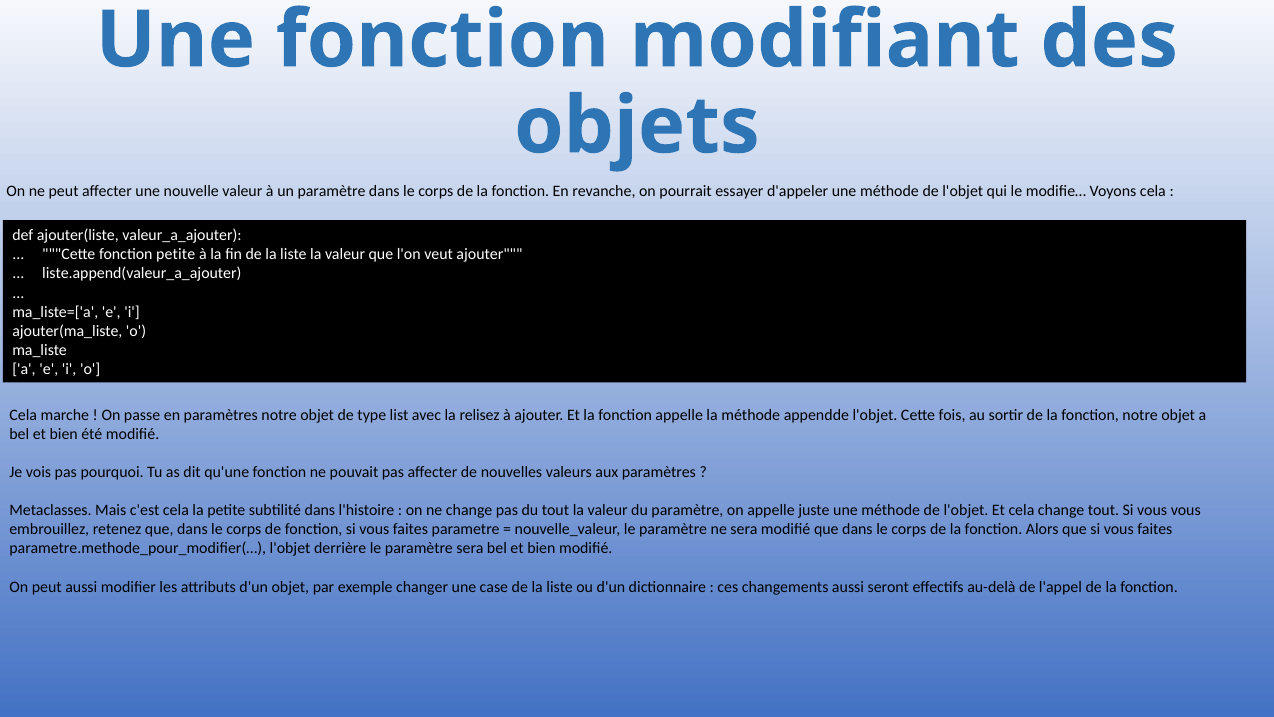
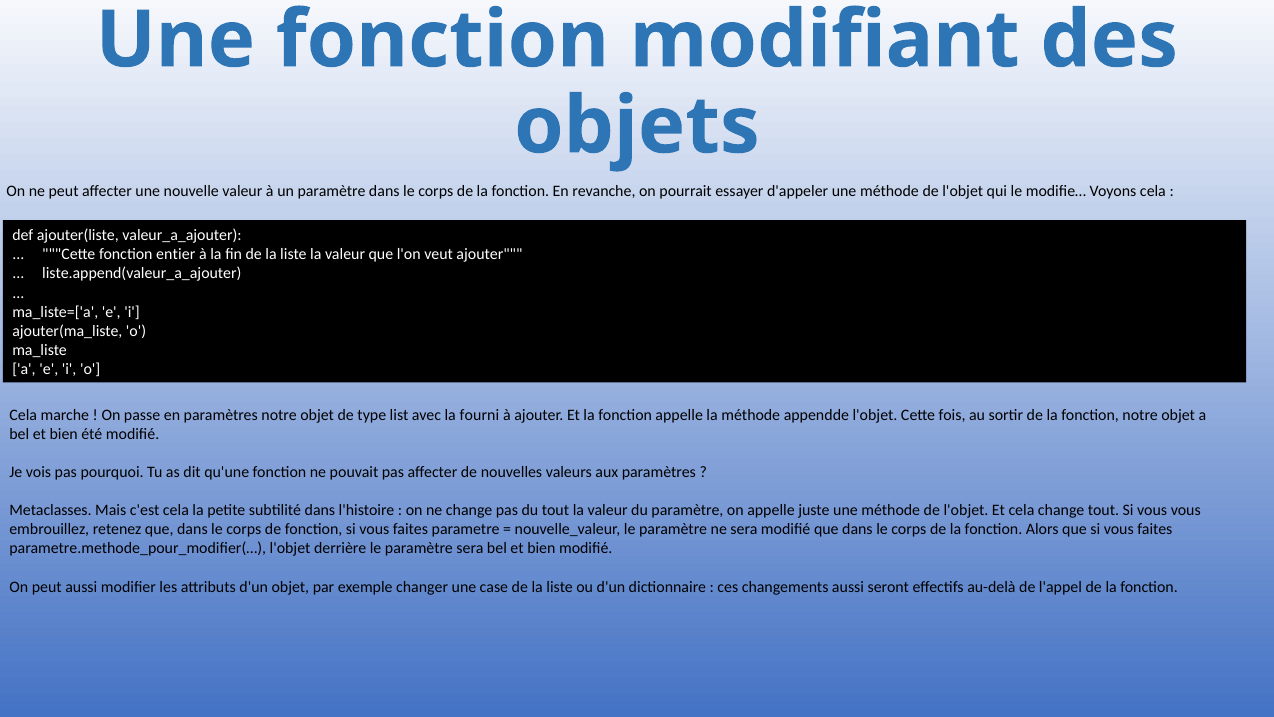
fonction petite: petite -> entier
relisez: relisez -> fourni
